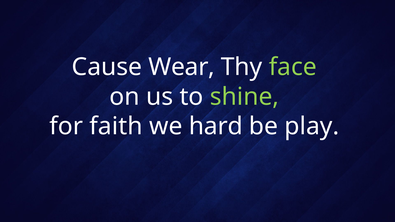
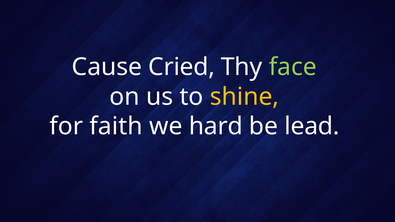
Wear: Wear -> Cried
shine colour: light green -> yellow
play: play -> lead
